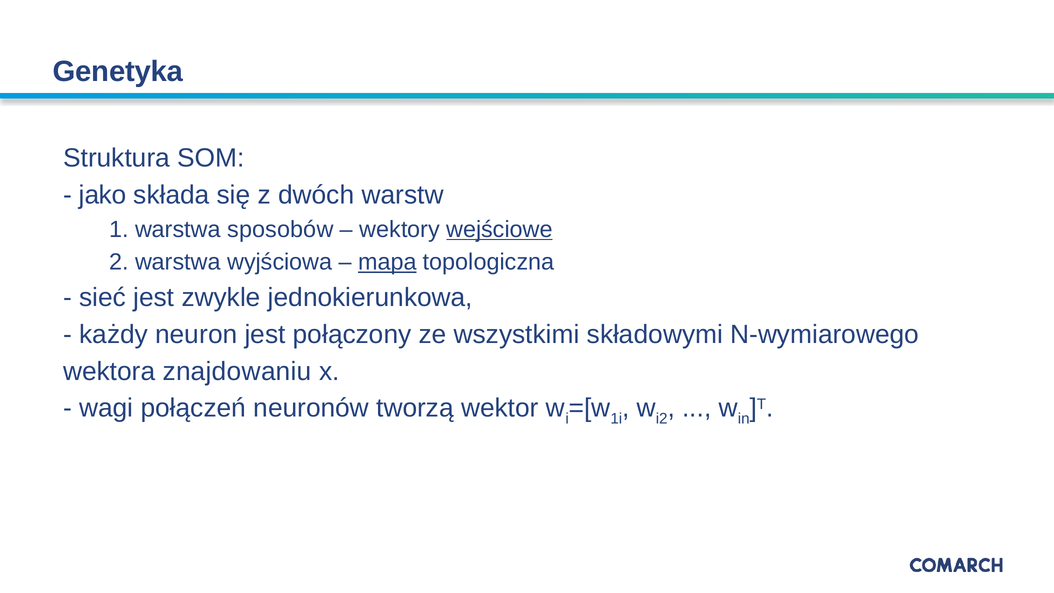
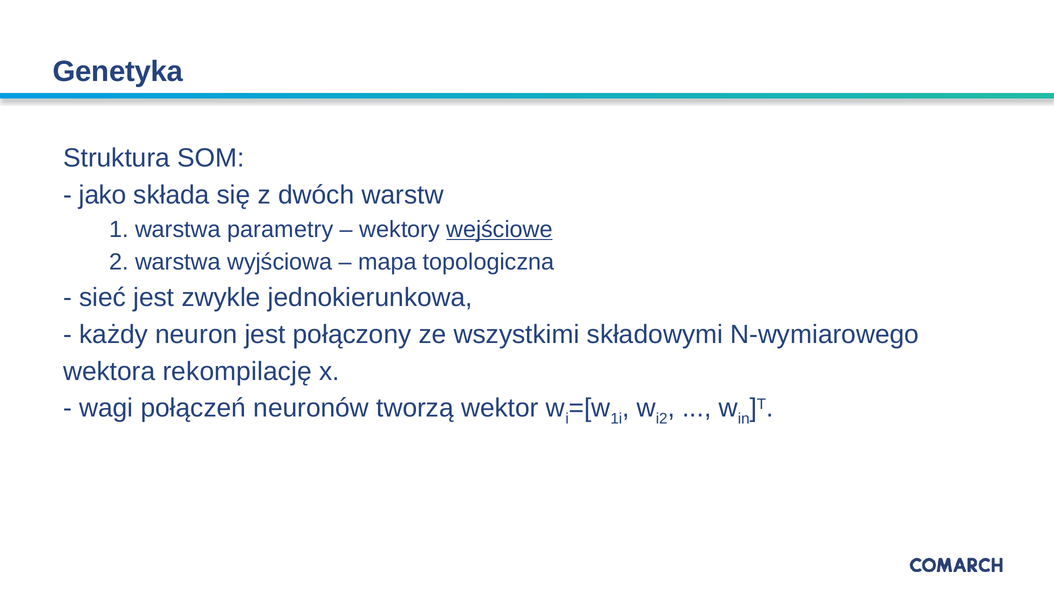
sposobów: sposobów -> parametry
mapa underline: present -> none
znajdowaniu: znajdowaniu -> rekompilację
